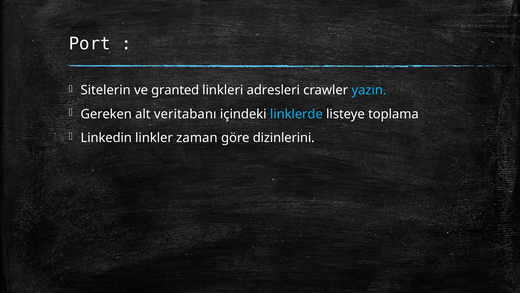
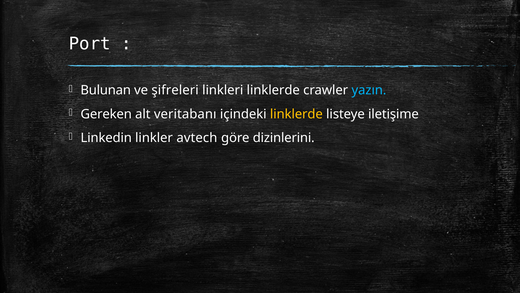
Sitelerin: Sitelerin -> Bulunan
granted: granted -> şifreleri
linkleri adresleri: adresleri -> linklerde
linklerde at (296, 114) colour: light blue -> yellow
toplama: toplama -> iletişime
zaman: zaman -> avtech
